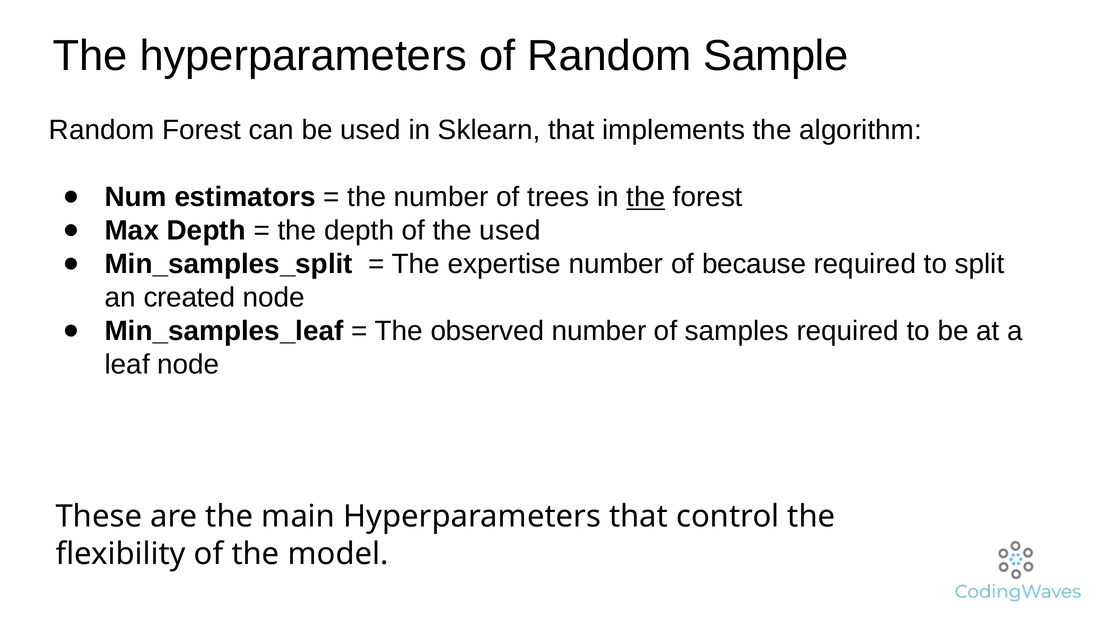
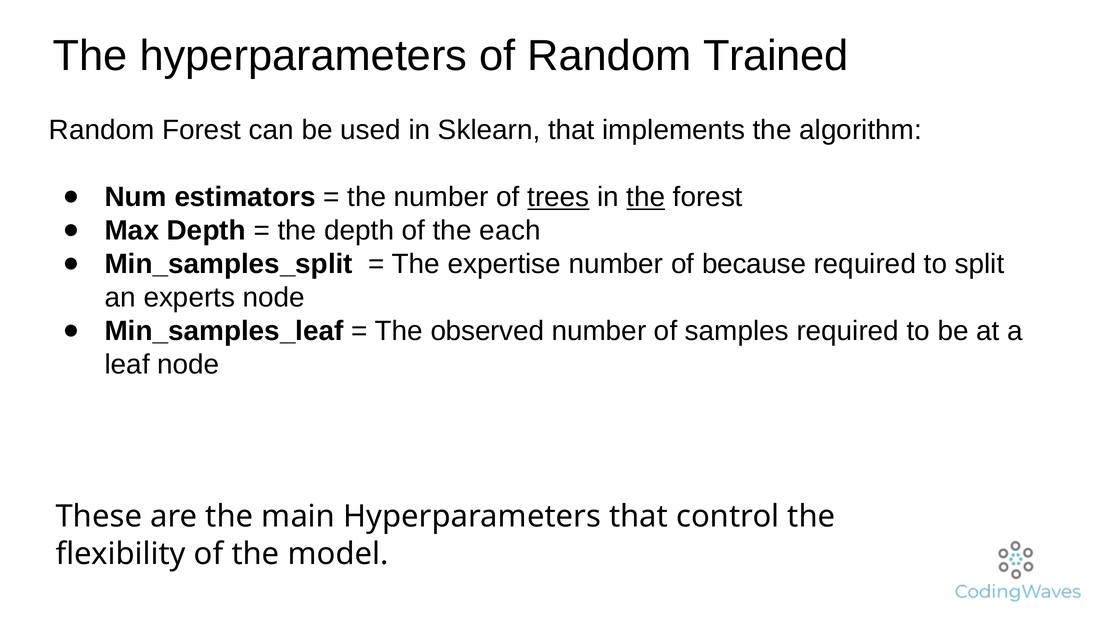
Sample: Sample -> Trained
trees underline: none -> present
the used: used -> each
created: created -> experts
